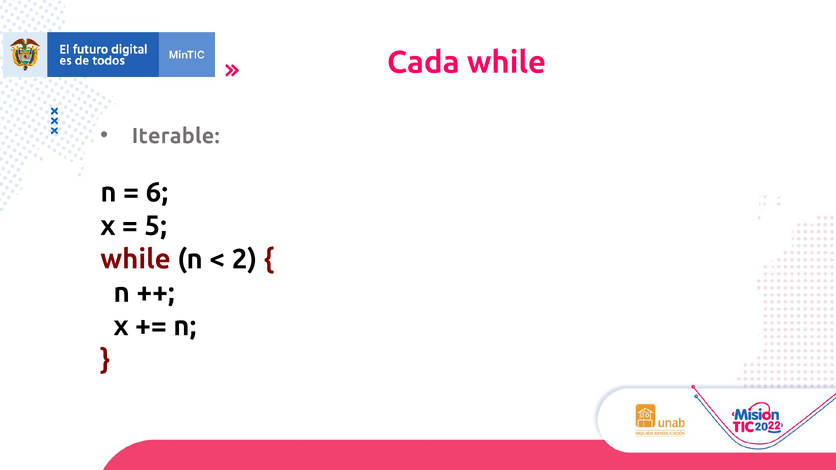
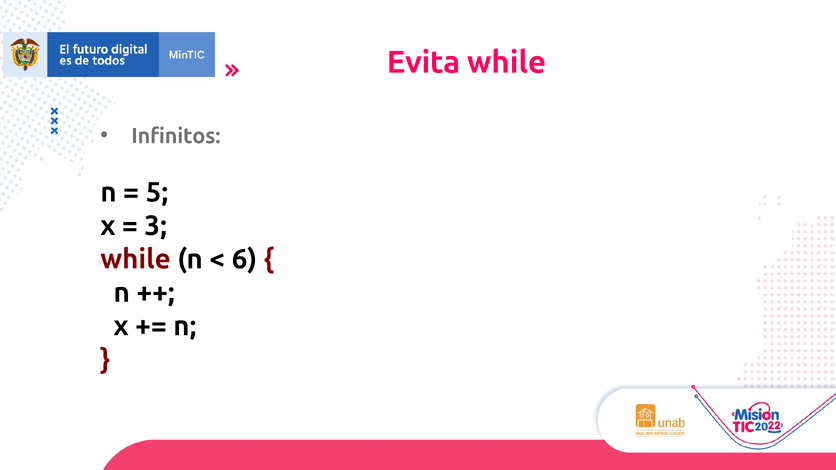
Cada: Cada -> Evita
Iterable: Iterable -> Infinitos
6: 6 -> 5
5: 5 -> 3
2: 2 -> 6
